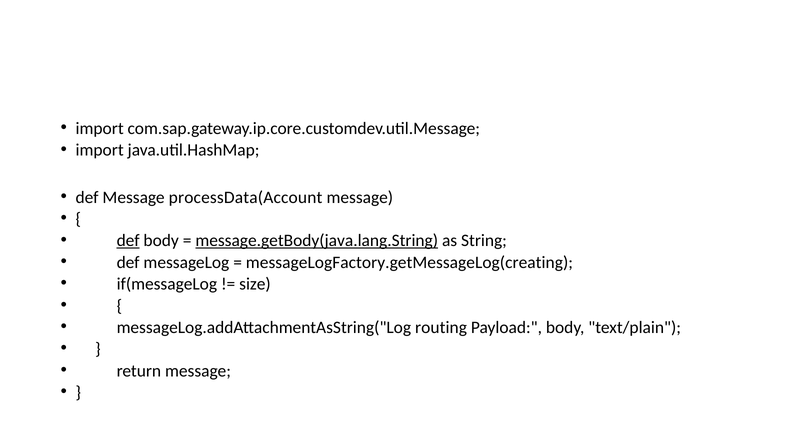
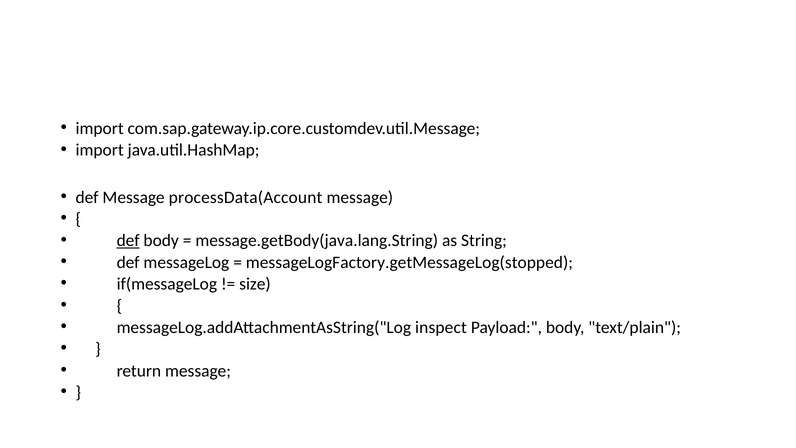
message.getBody(java.lang.String underline: present -> none
messageLogFactory.getMessageLog(creating: messageLogFactory.getMessageLog(creating -> messageLogFactory.getMessageLog(stopped
routing: routing -> inspect
